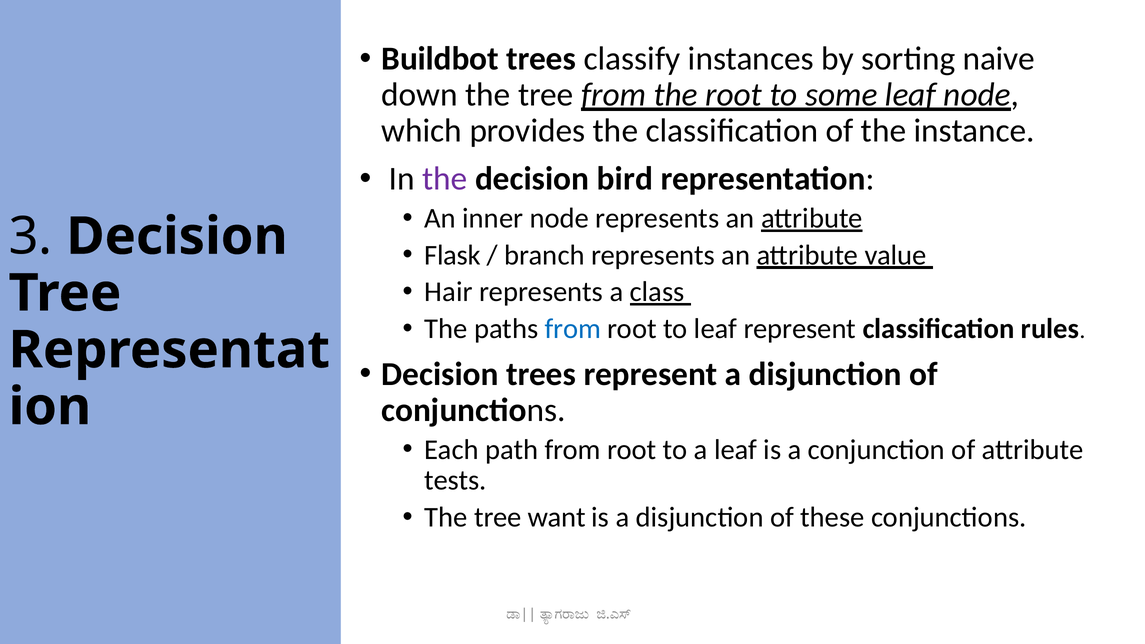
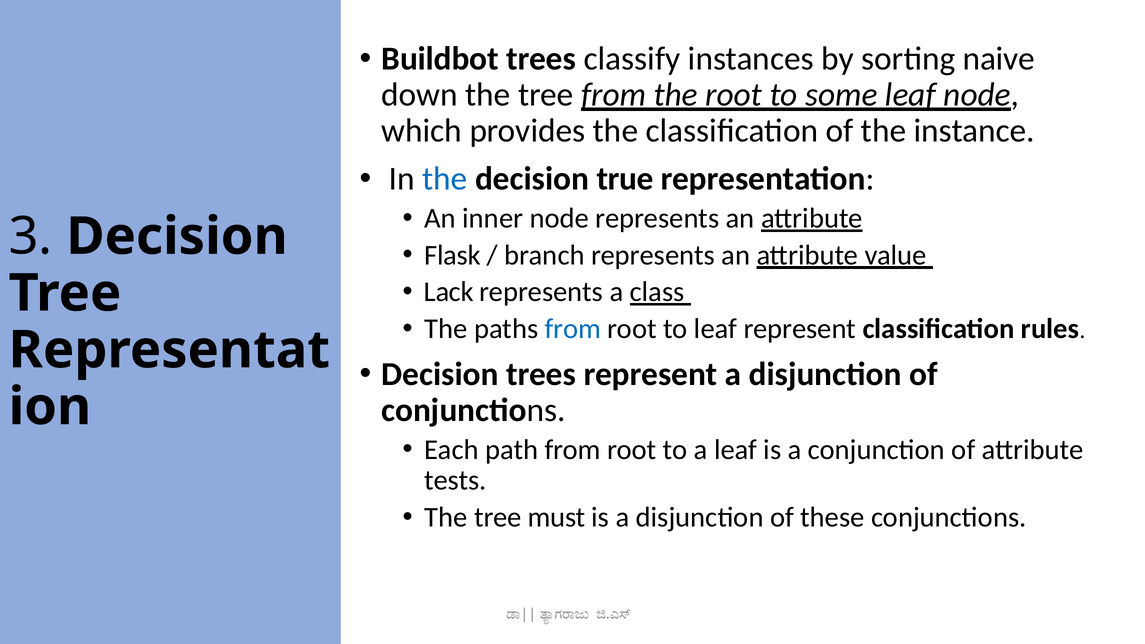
the at (445, 179) colour: purple -> blue
bird: bird -> true
Hair: Hair -> Lack
want: want -> must
